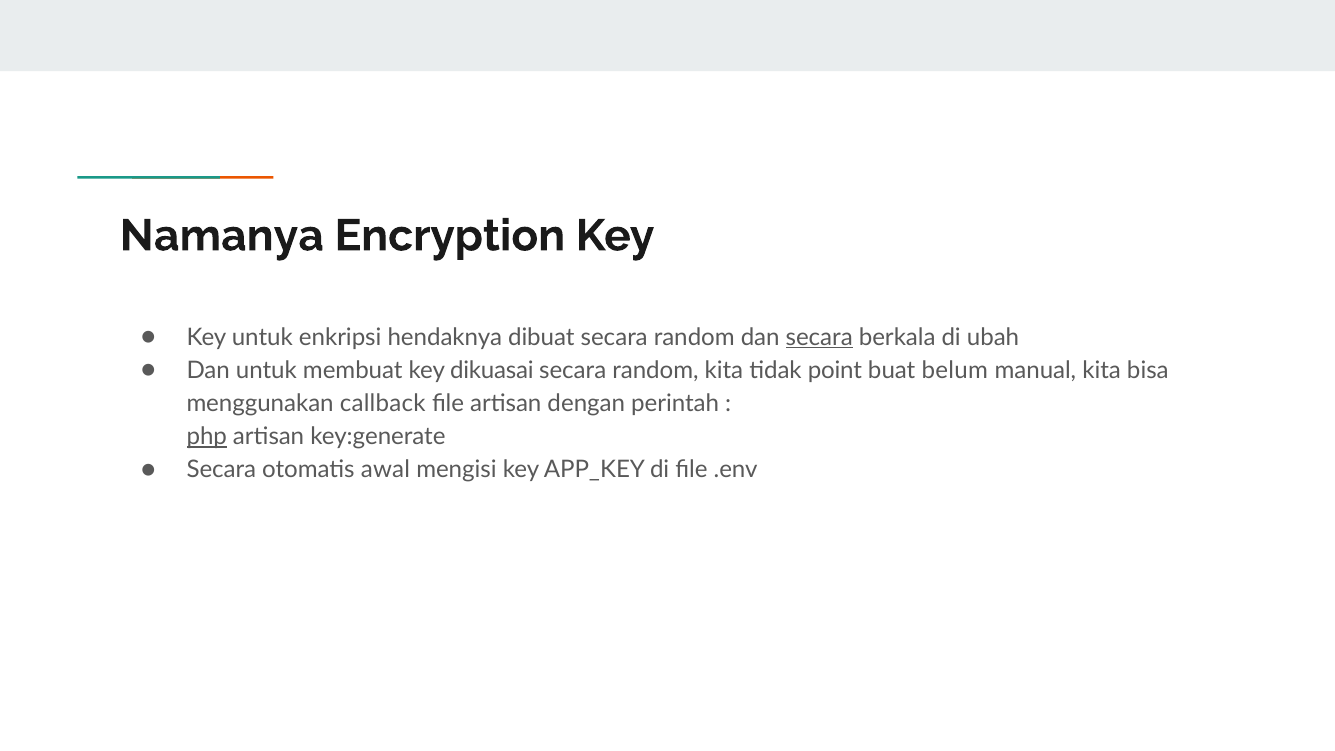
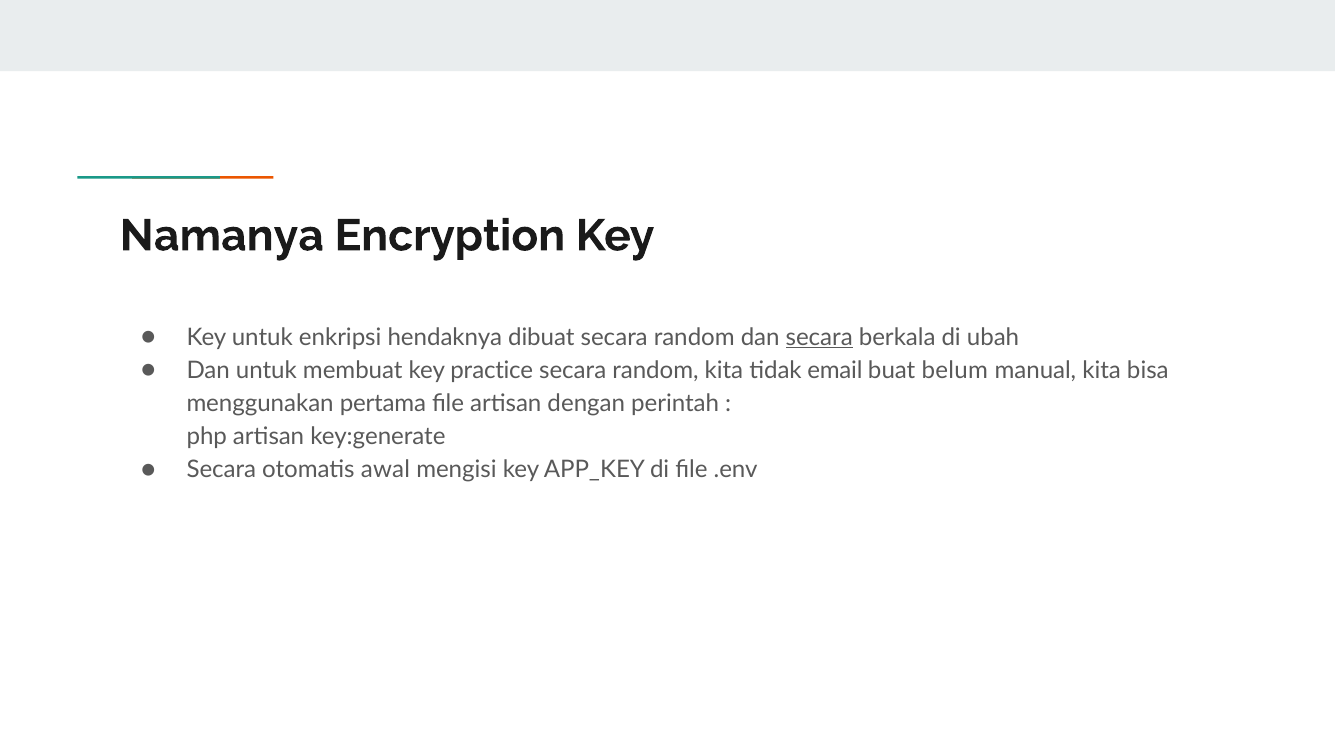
dikuasai: dikuasai -> practice
point: point -> email
callback: callback -> pertama
php underline: present -> none
